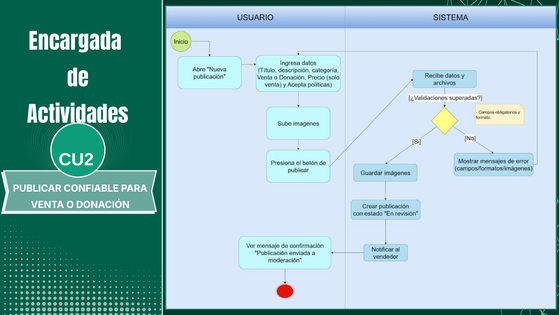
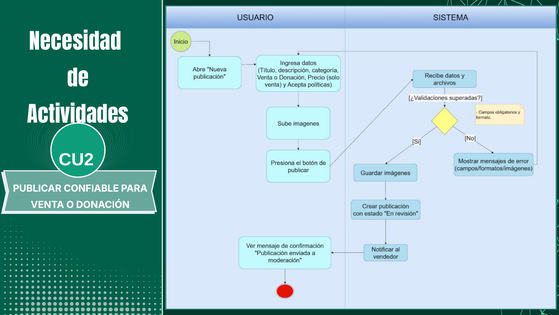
Encargada: Encargada -> Necesidad
